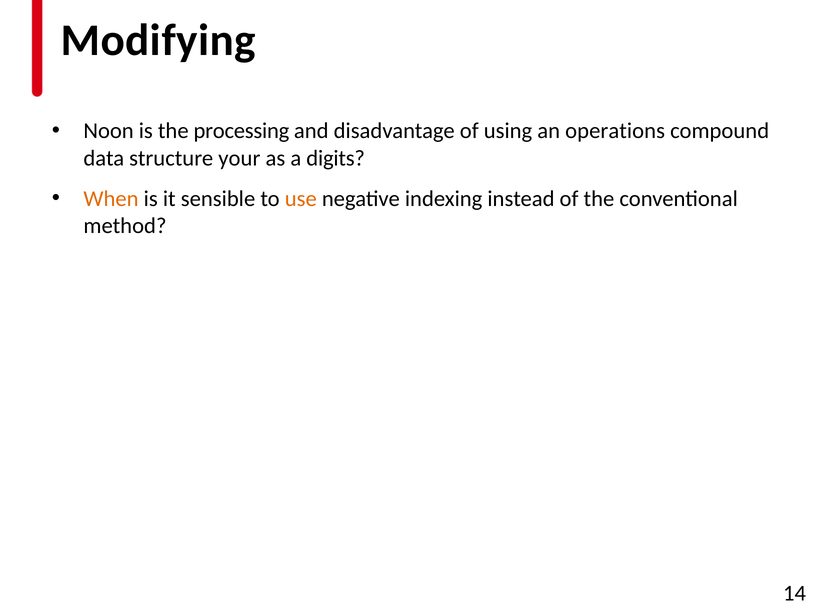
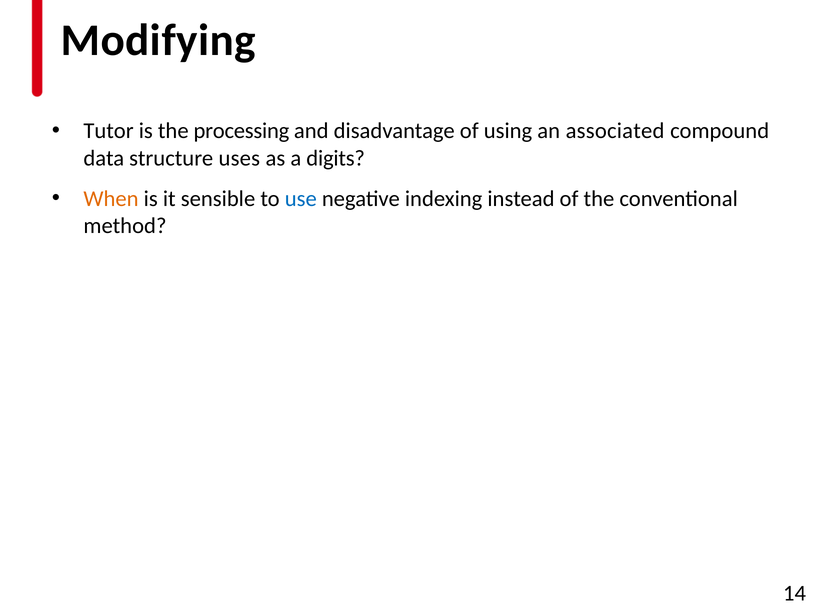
Noon: Noon -> Tutor
operations: operations -> associated
your: your -> uses
use colour: orange -> blue
